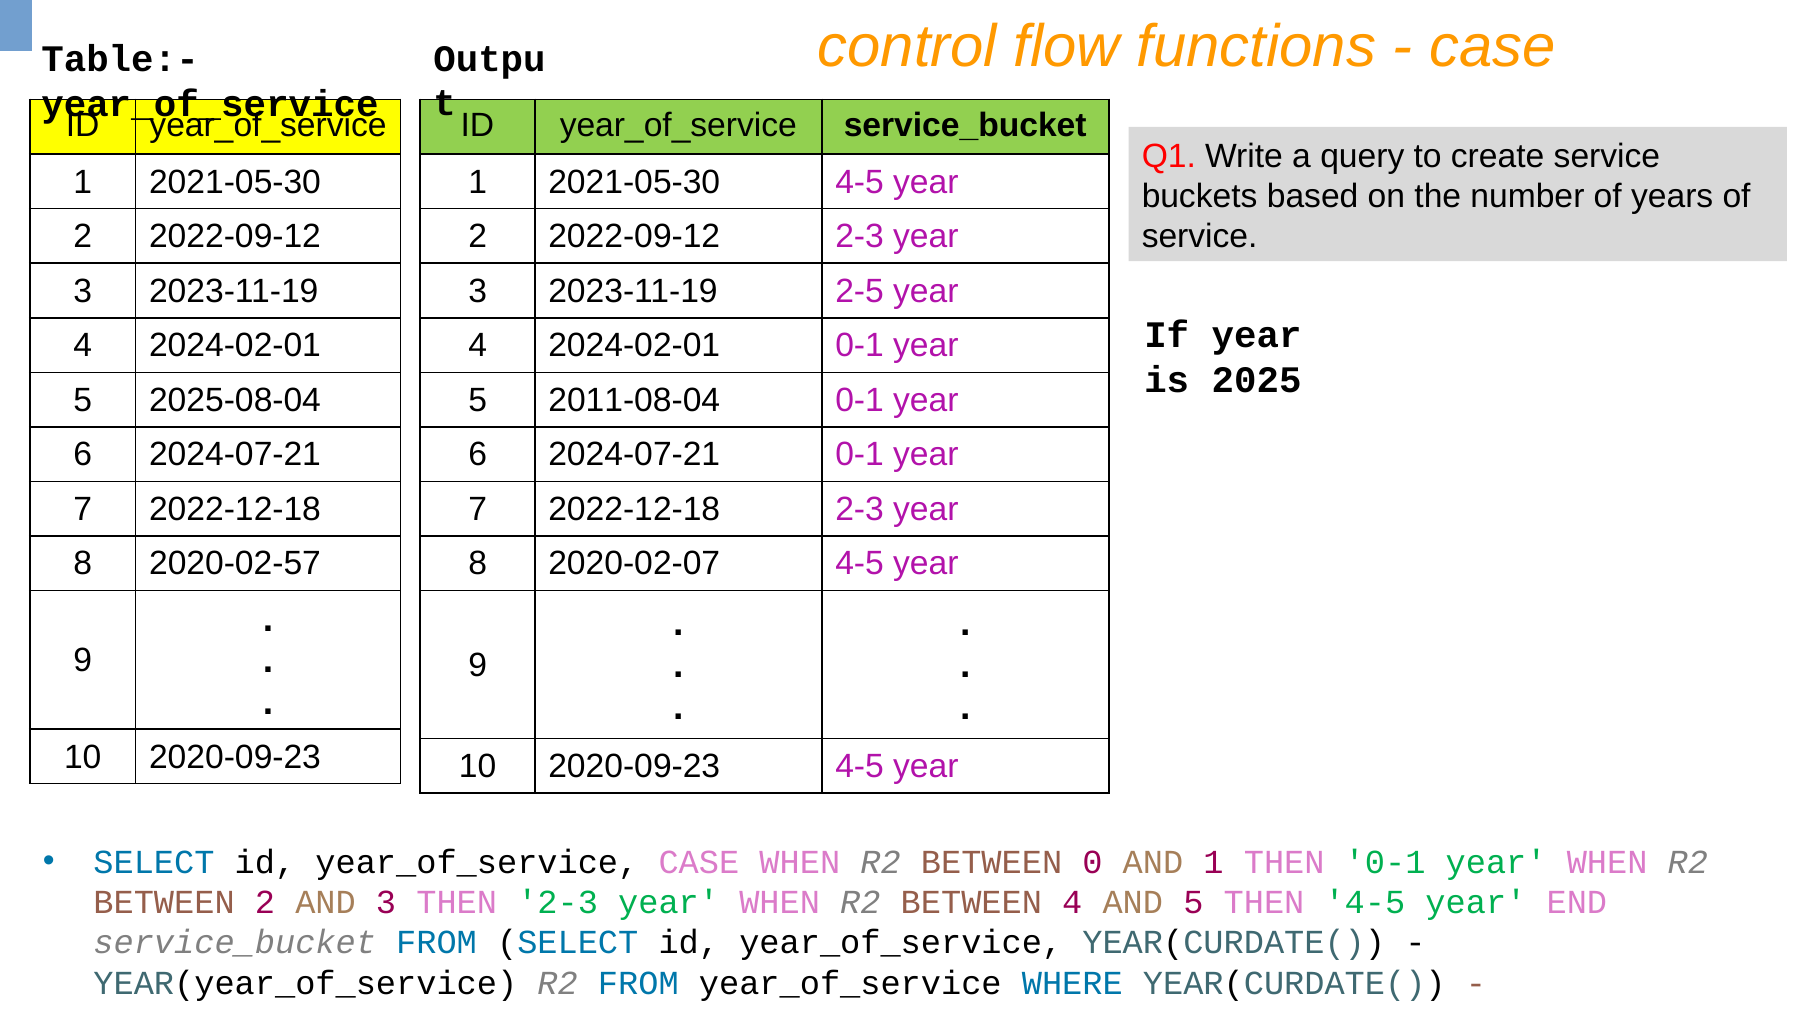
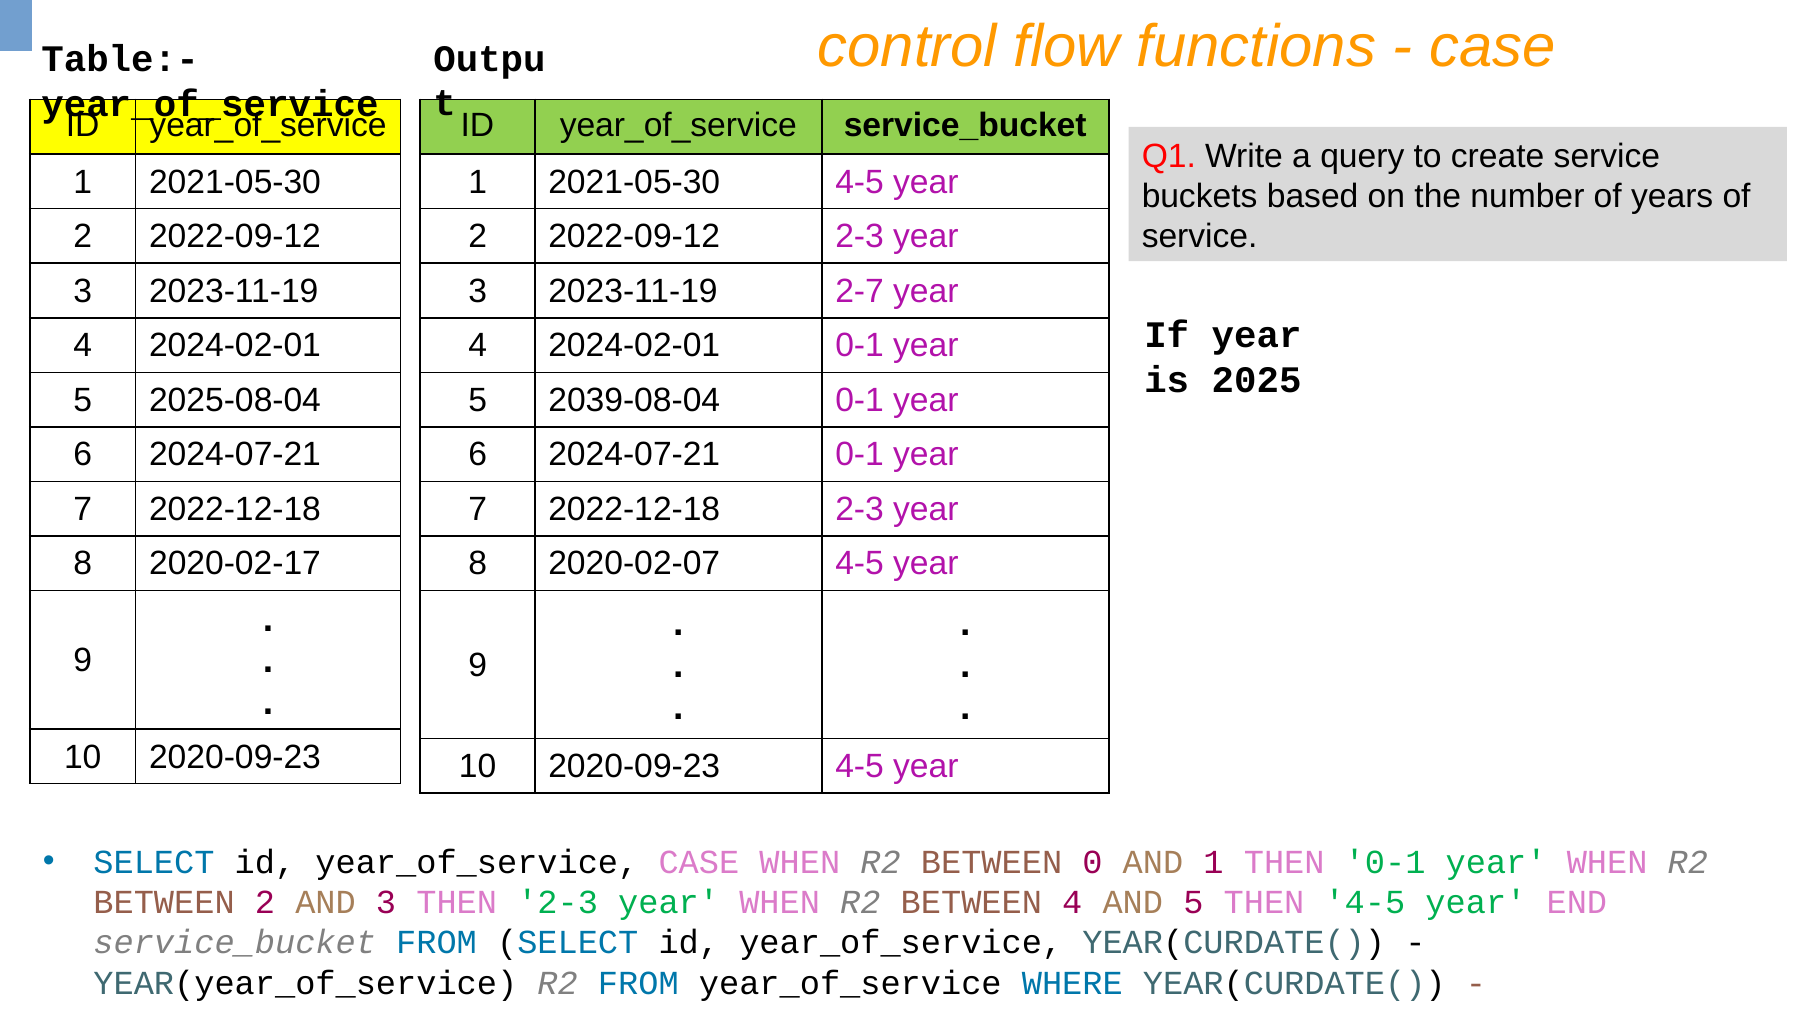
2-5: 2-5 -> 2-7
2011-08-04: 2011-08-04 -> 2039-08-04
2020-02-57: 2020-02-57 -> 2020-02-17
